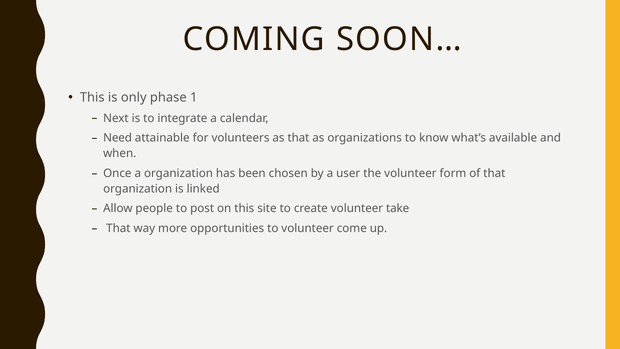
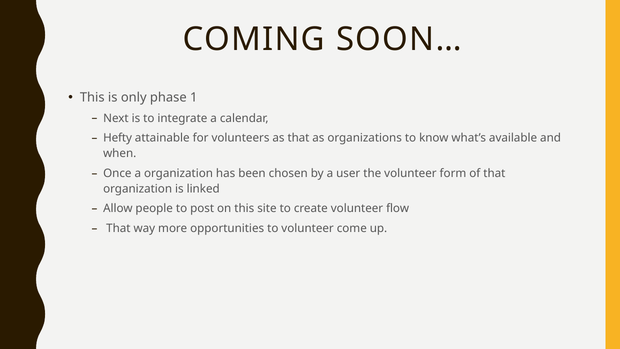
Need: Need -> Hefty
take: take -> flow
